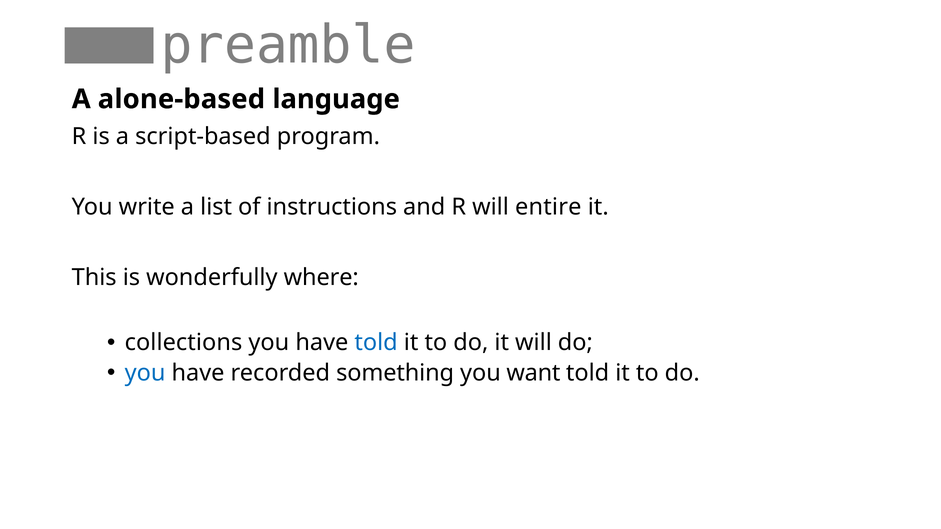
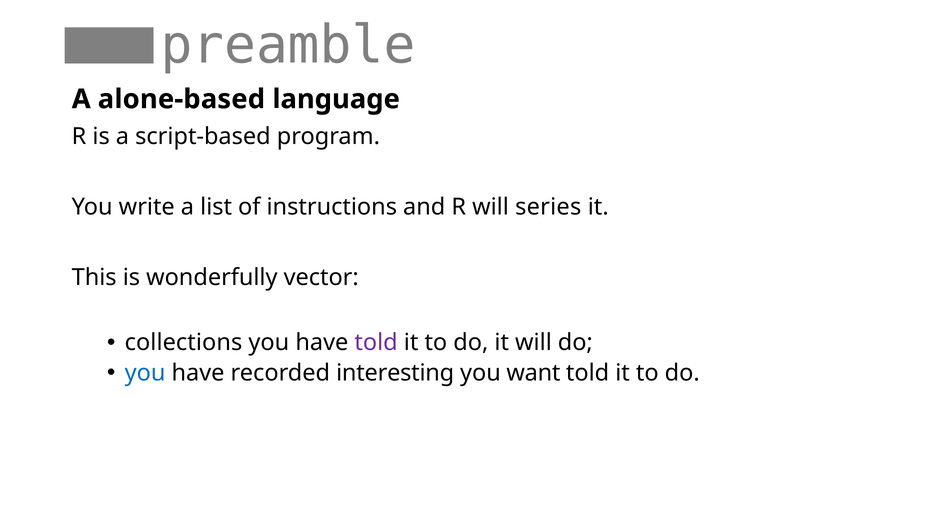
entire: entire -> series
where: where -> vector
told at (376, 343) colour: blue -> purple
something: something -> interesting
